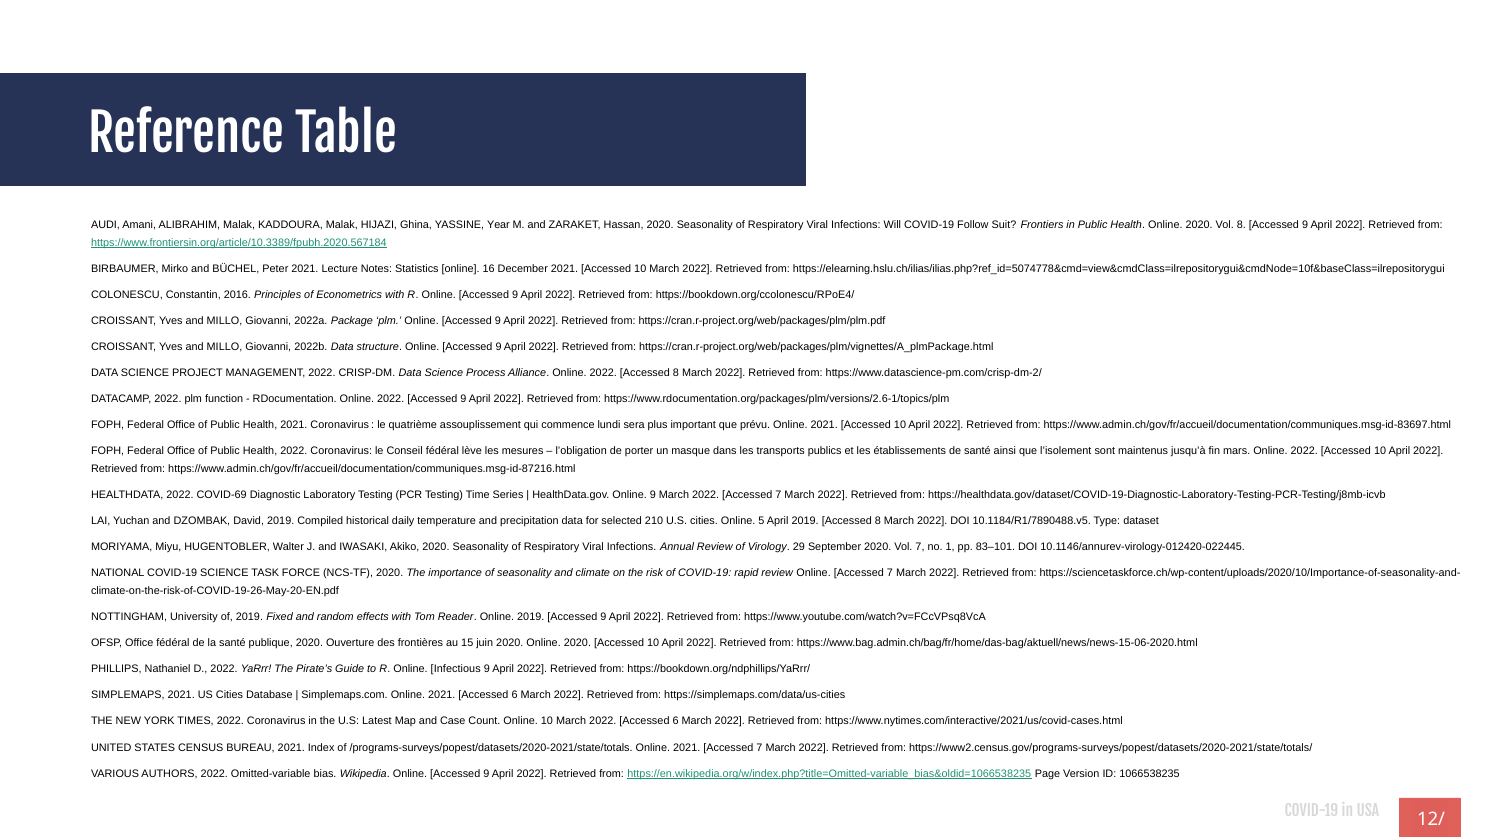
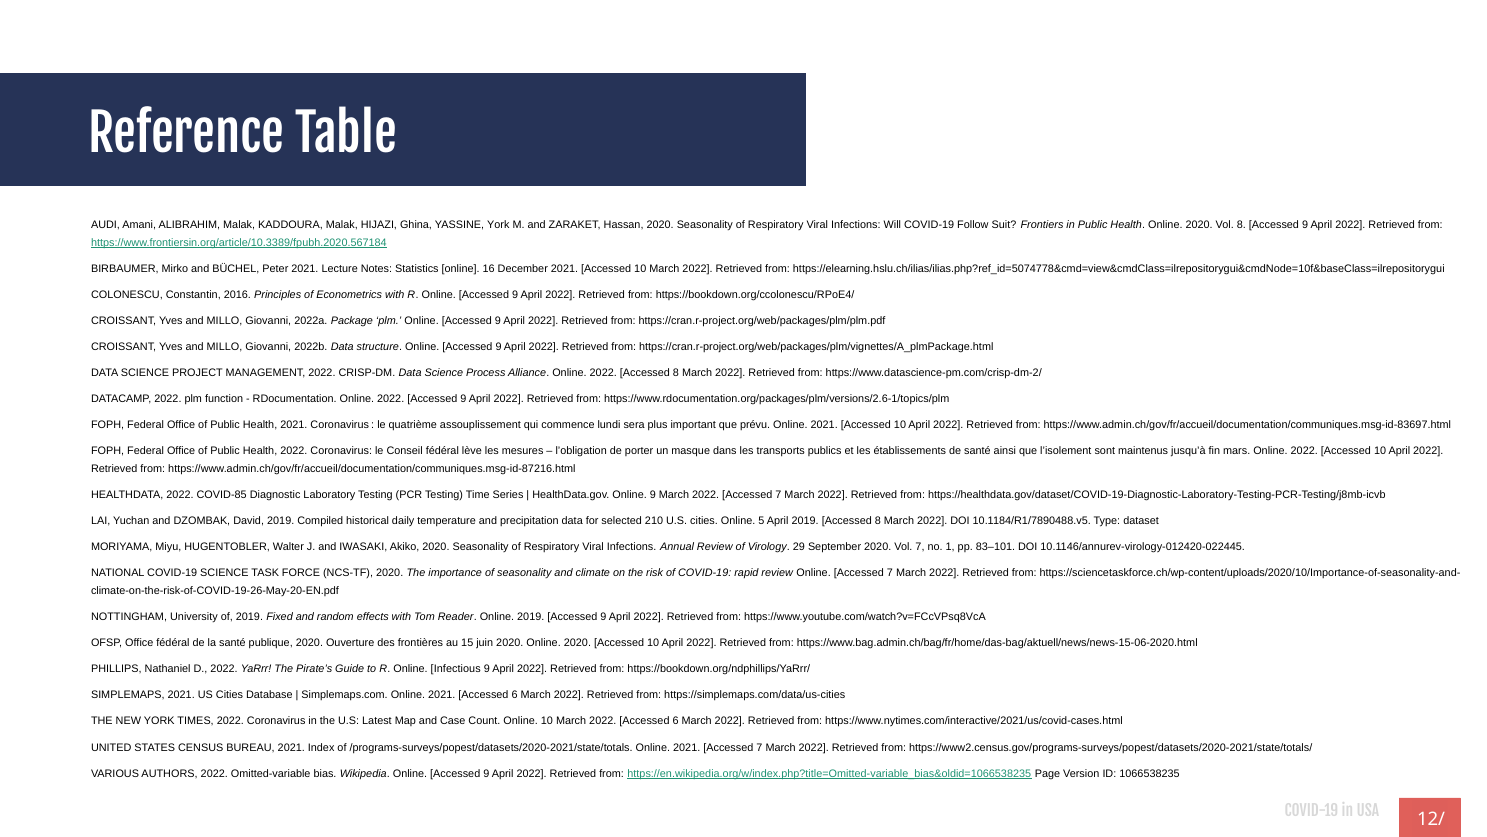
YASSINE Year: Year -> York
COVID-69: COVID-69 -> COVID-85
